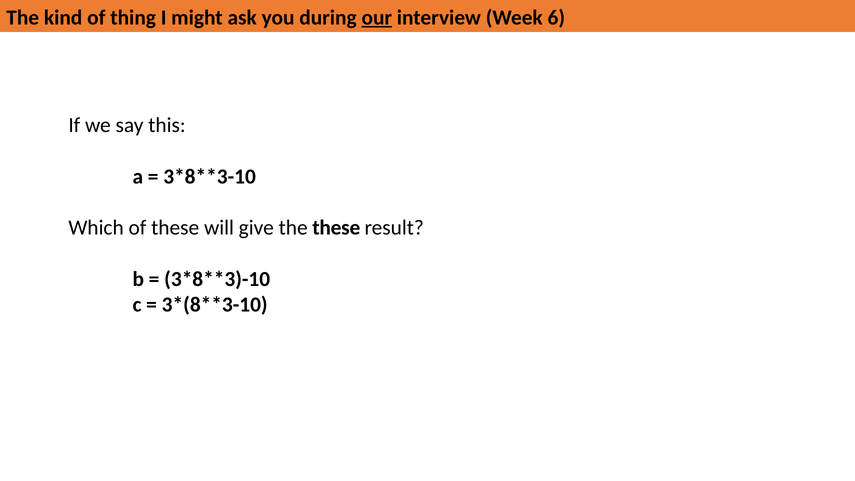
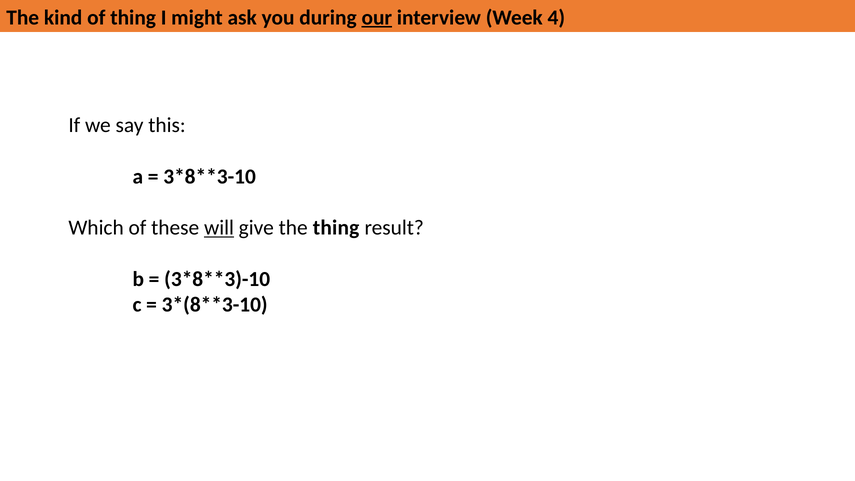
6: 6 -> 4
will underline: none -> present
the these: these -> thing
